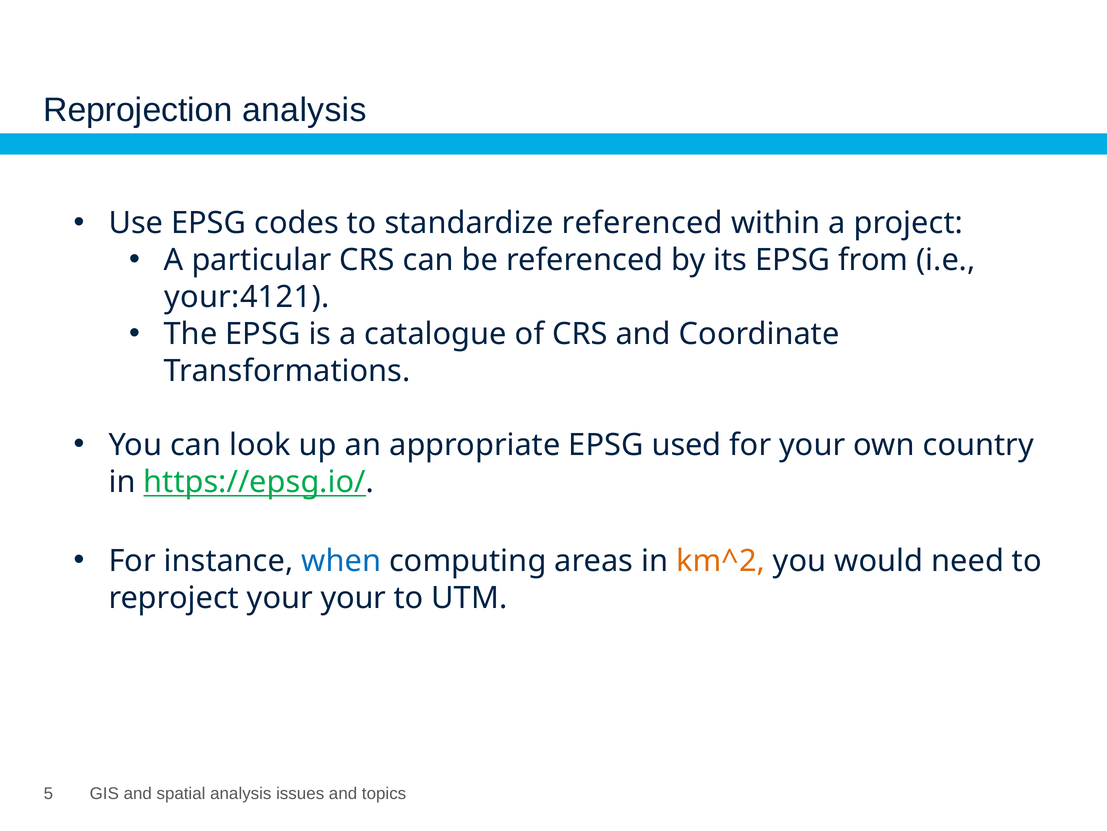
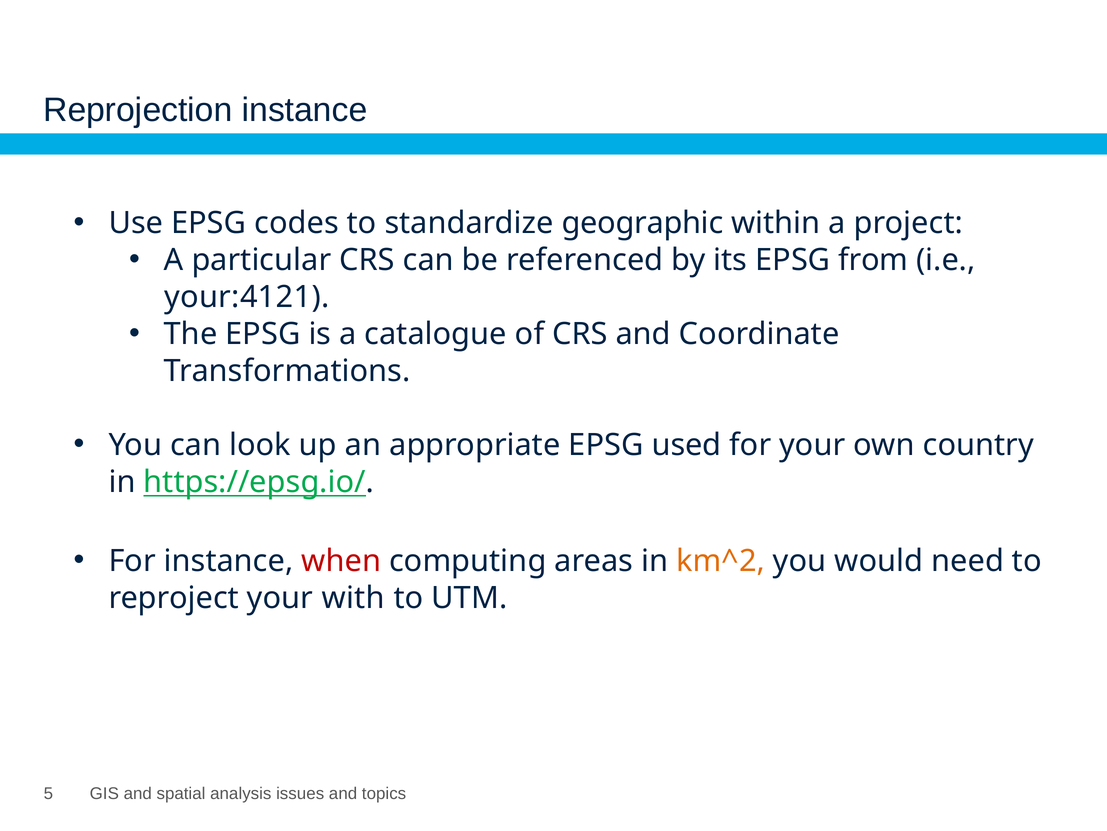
Reprojection analysis: analysis -> instance
standardize referenced: referenced -> geographic
when colour: blue -> red
your your: your -> with
